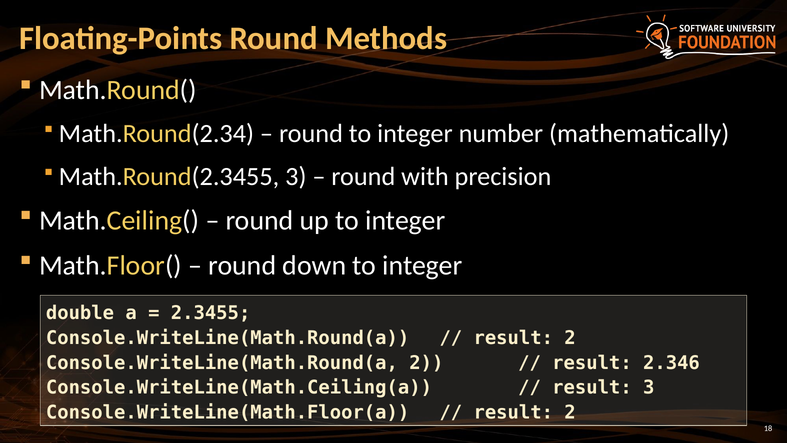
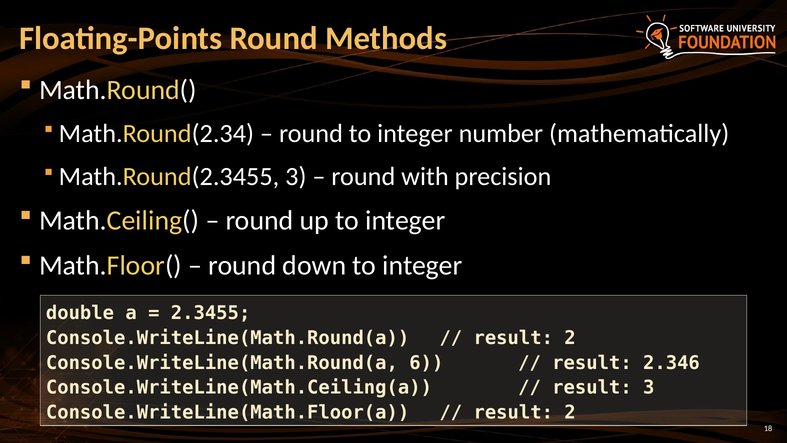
Console.WriteLine(Math.Round(a 2: 2 -> 6
